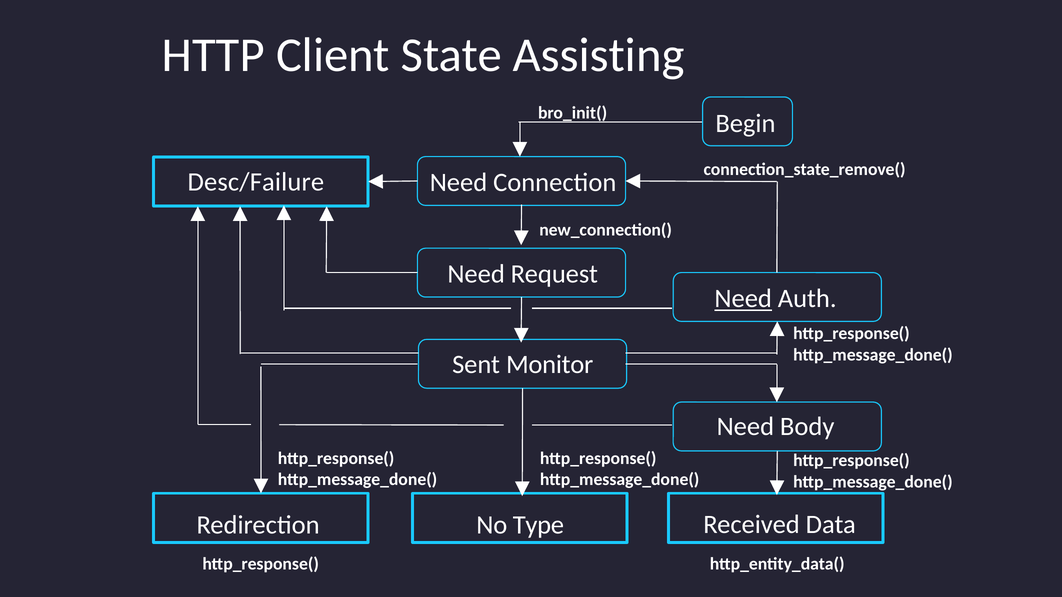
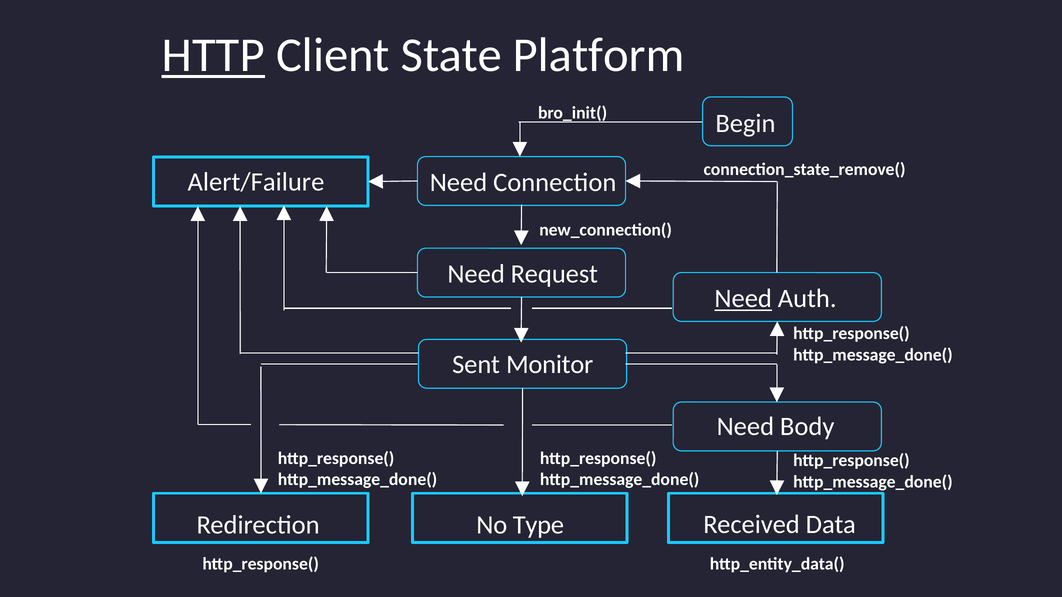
HTTP underline: none -> present
Assisting: Assisting -> Platform
Desc/Failure: Desc/Failure -> Alert/Failure
